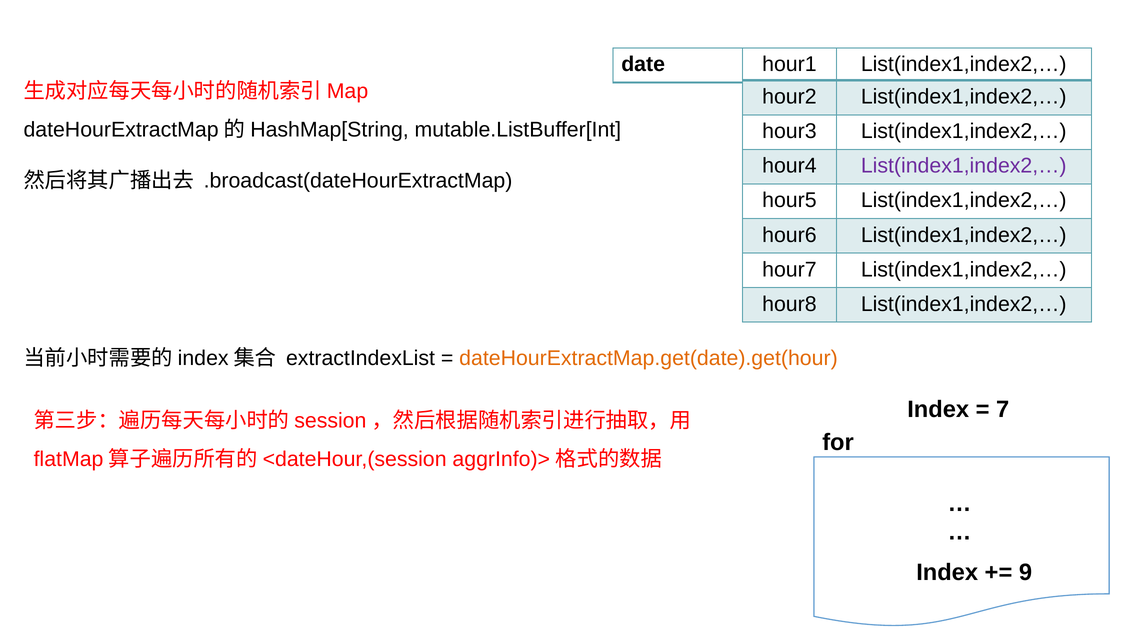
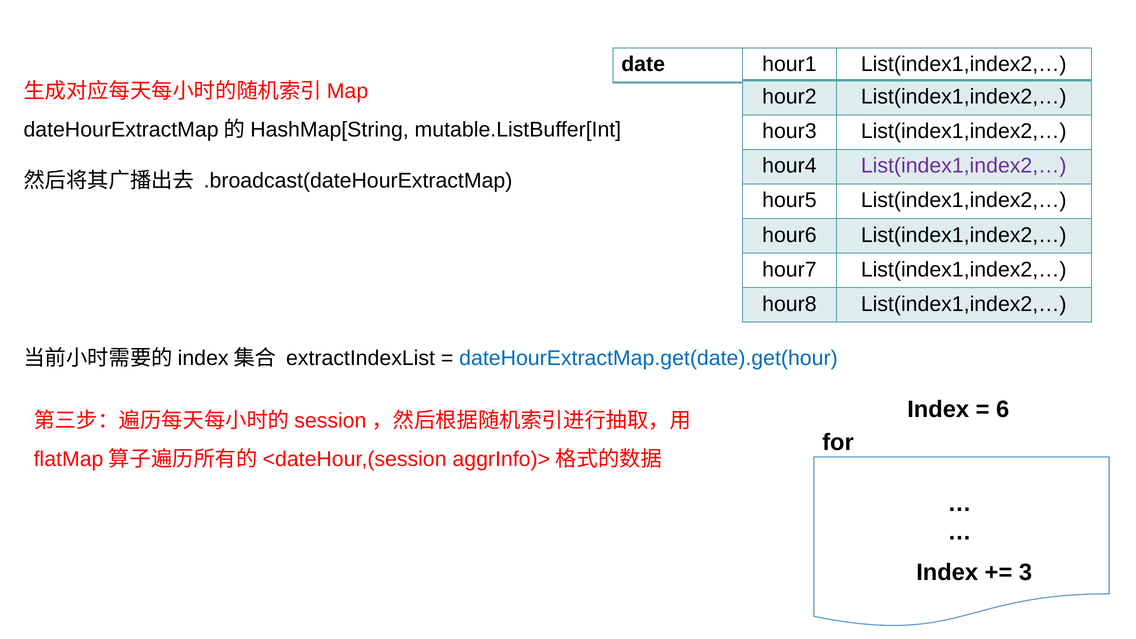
dateHourExtractMap.get(date).get(hour colour: orange -> blue
7: 7 -> 6
9: 9 -> 3
